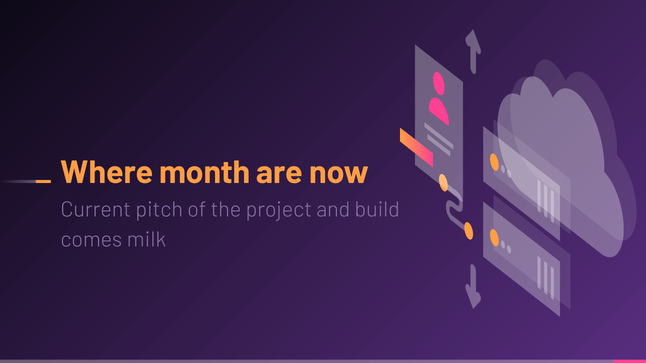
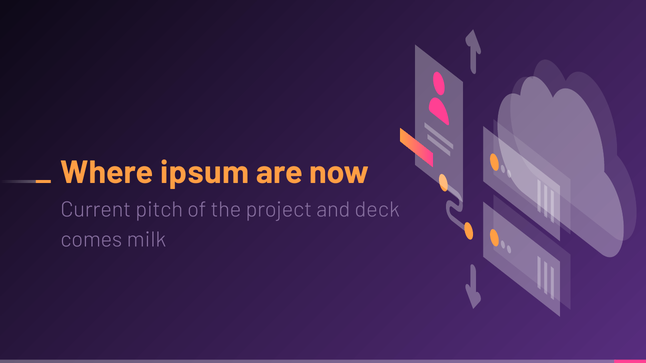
month: month -> ipsum
build: build -> deck
